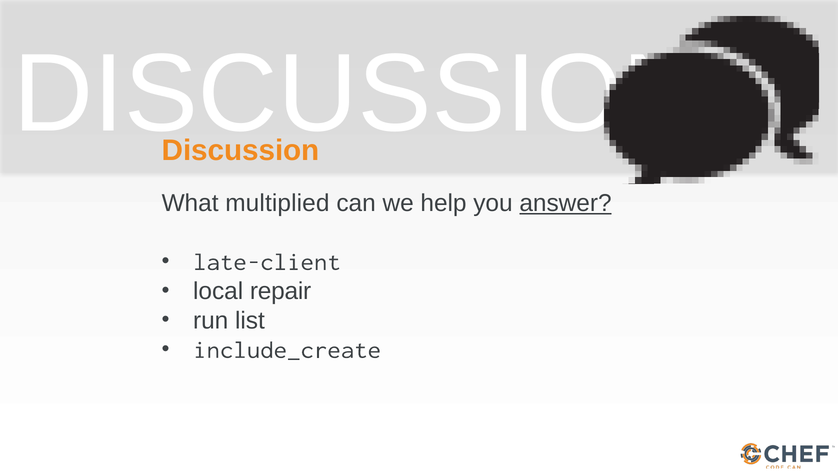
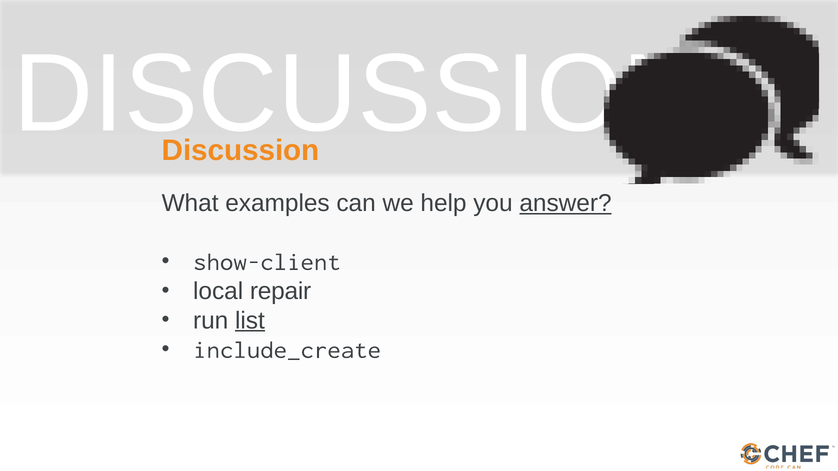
multiplied: multiplied -> examples
late-client: late-client -> show-client
list underline: none -> present
